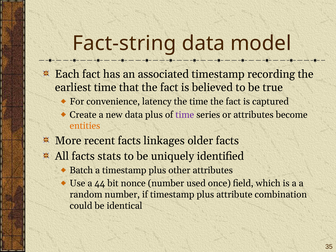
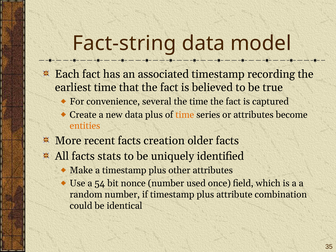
latency: latency -> several
time at (185, 115) colour: purple -> orange
linkages: linkages -> creation
Batch: Batch -> Make
44: 44 -> 54
